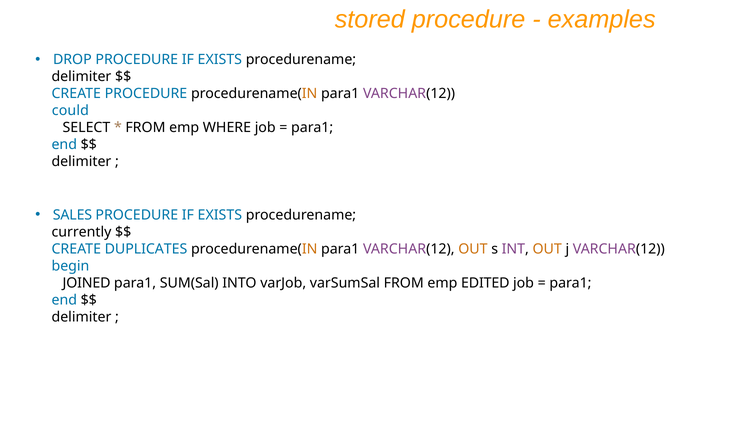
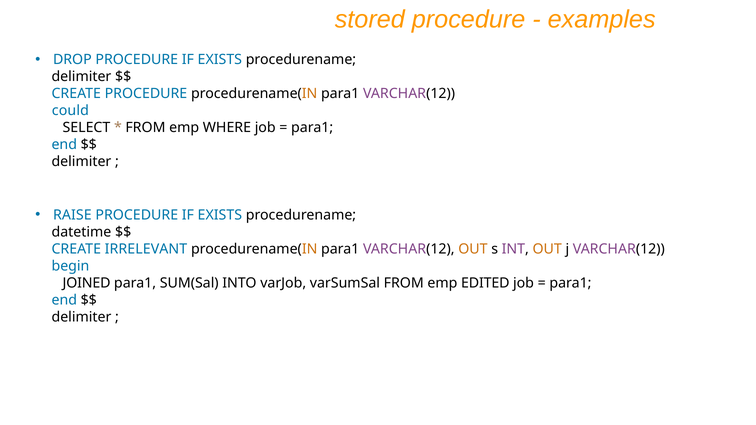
SALES: SALES -> RAISE
currently: currently -> datetime
DUPLICATES: DUPLICATES -> IRRELEVANT
